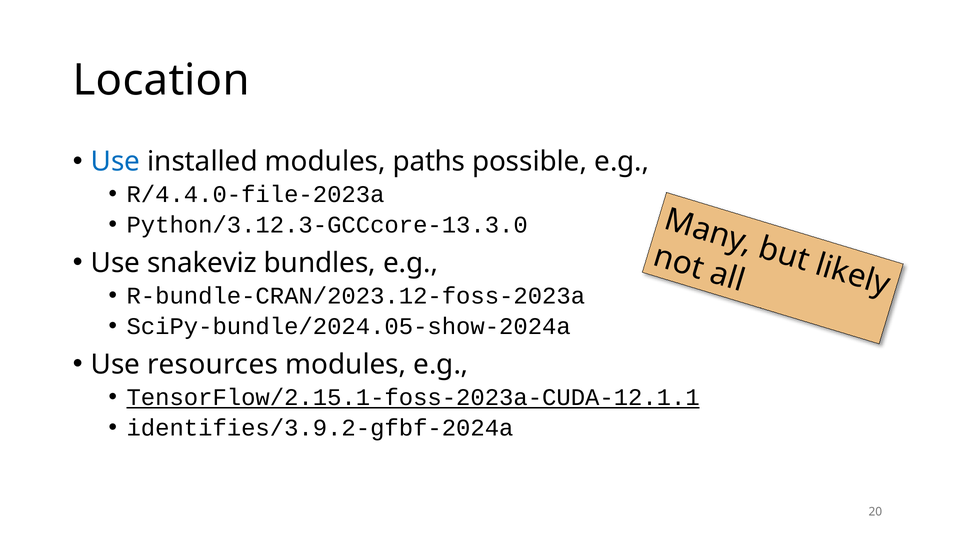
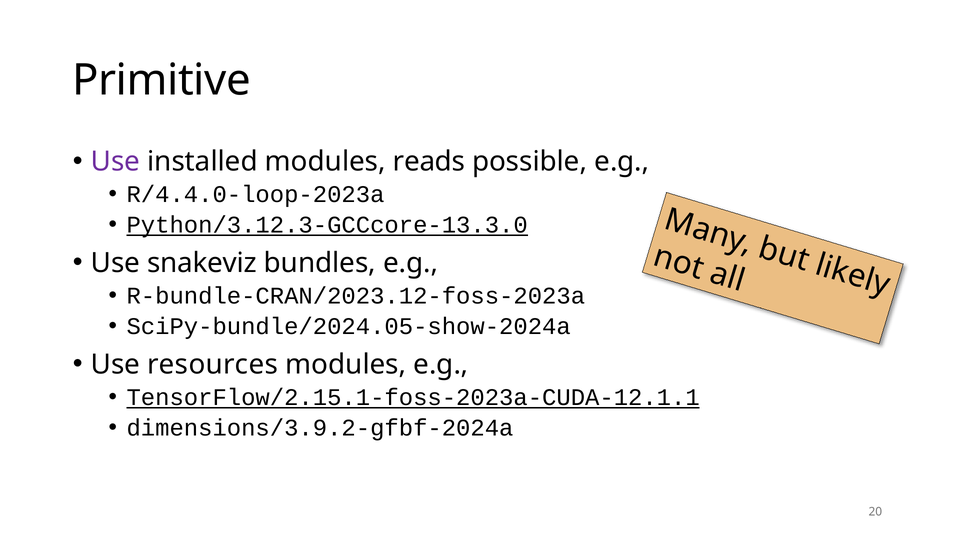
Location: Location -> Primitive
Use at (115, 161) colour: blue -> purple
paths: paths -> reads
R/4.4.0-file-2023a: R/4.4.0-file-2023a -> R/4.4.0-loop-2023a
Python/3.12.3-GCCcore-13.3.0 underline: none -> present
identifies/3.9.2-gfbf-2024a: identifies/3.9.2-gfbf-2024a -> dimensions/3.9.2-gfbf-2024a
